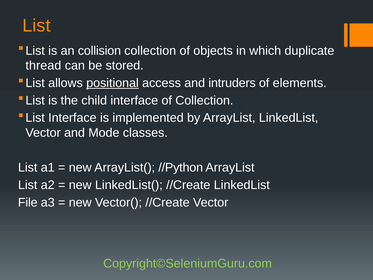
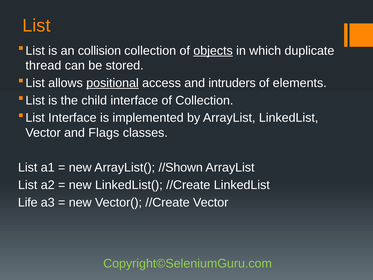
objects underline: none -> present
Mode: Mode -> Flags
//Python: //Python -> //Shown
File: File -> Life
